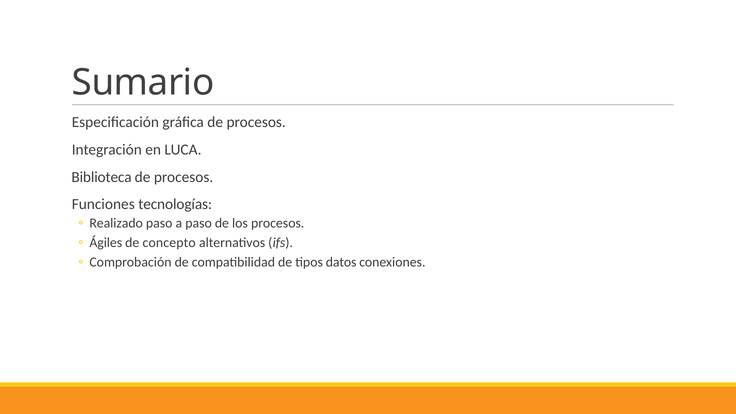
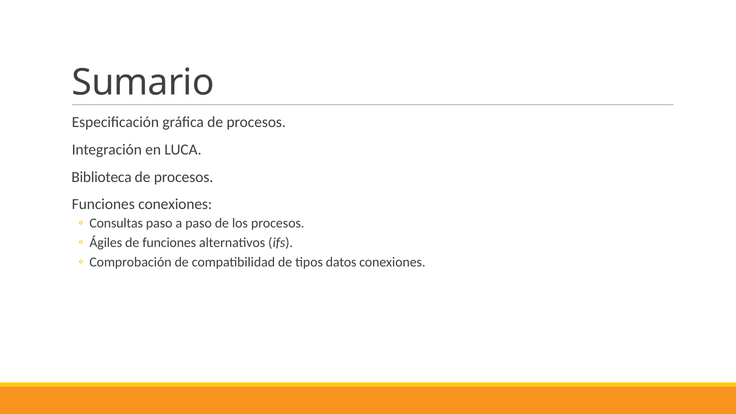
Funciones tecnologías: tecnologías -> conexiones
Realizado: Realizado -> Consultas
de concepto: concepto -> funciones
